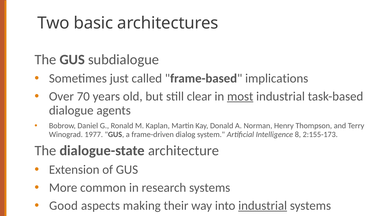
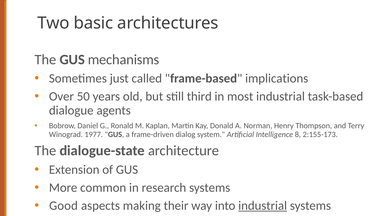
subdialogue: subdialogue -> mechanisms
70: 70 -> 50
clear: clear -> third
most underline: present -> none
